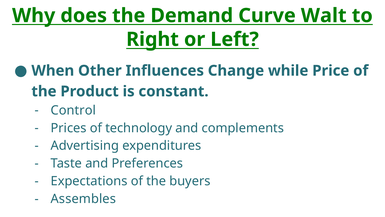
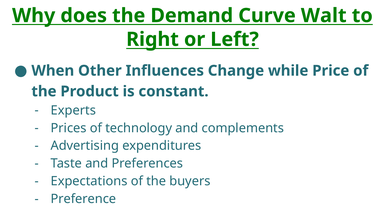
Control: Control -> Experts
Assembles: Assembles -> Preference
